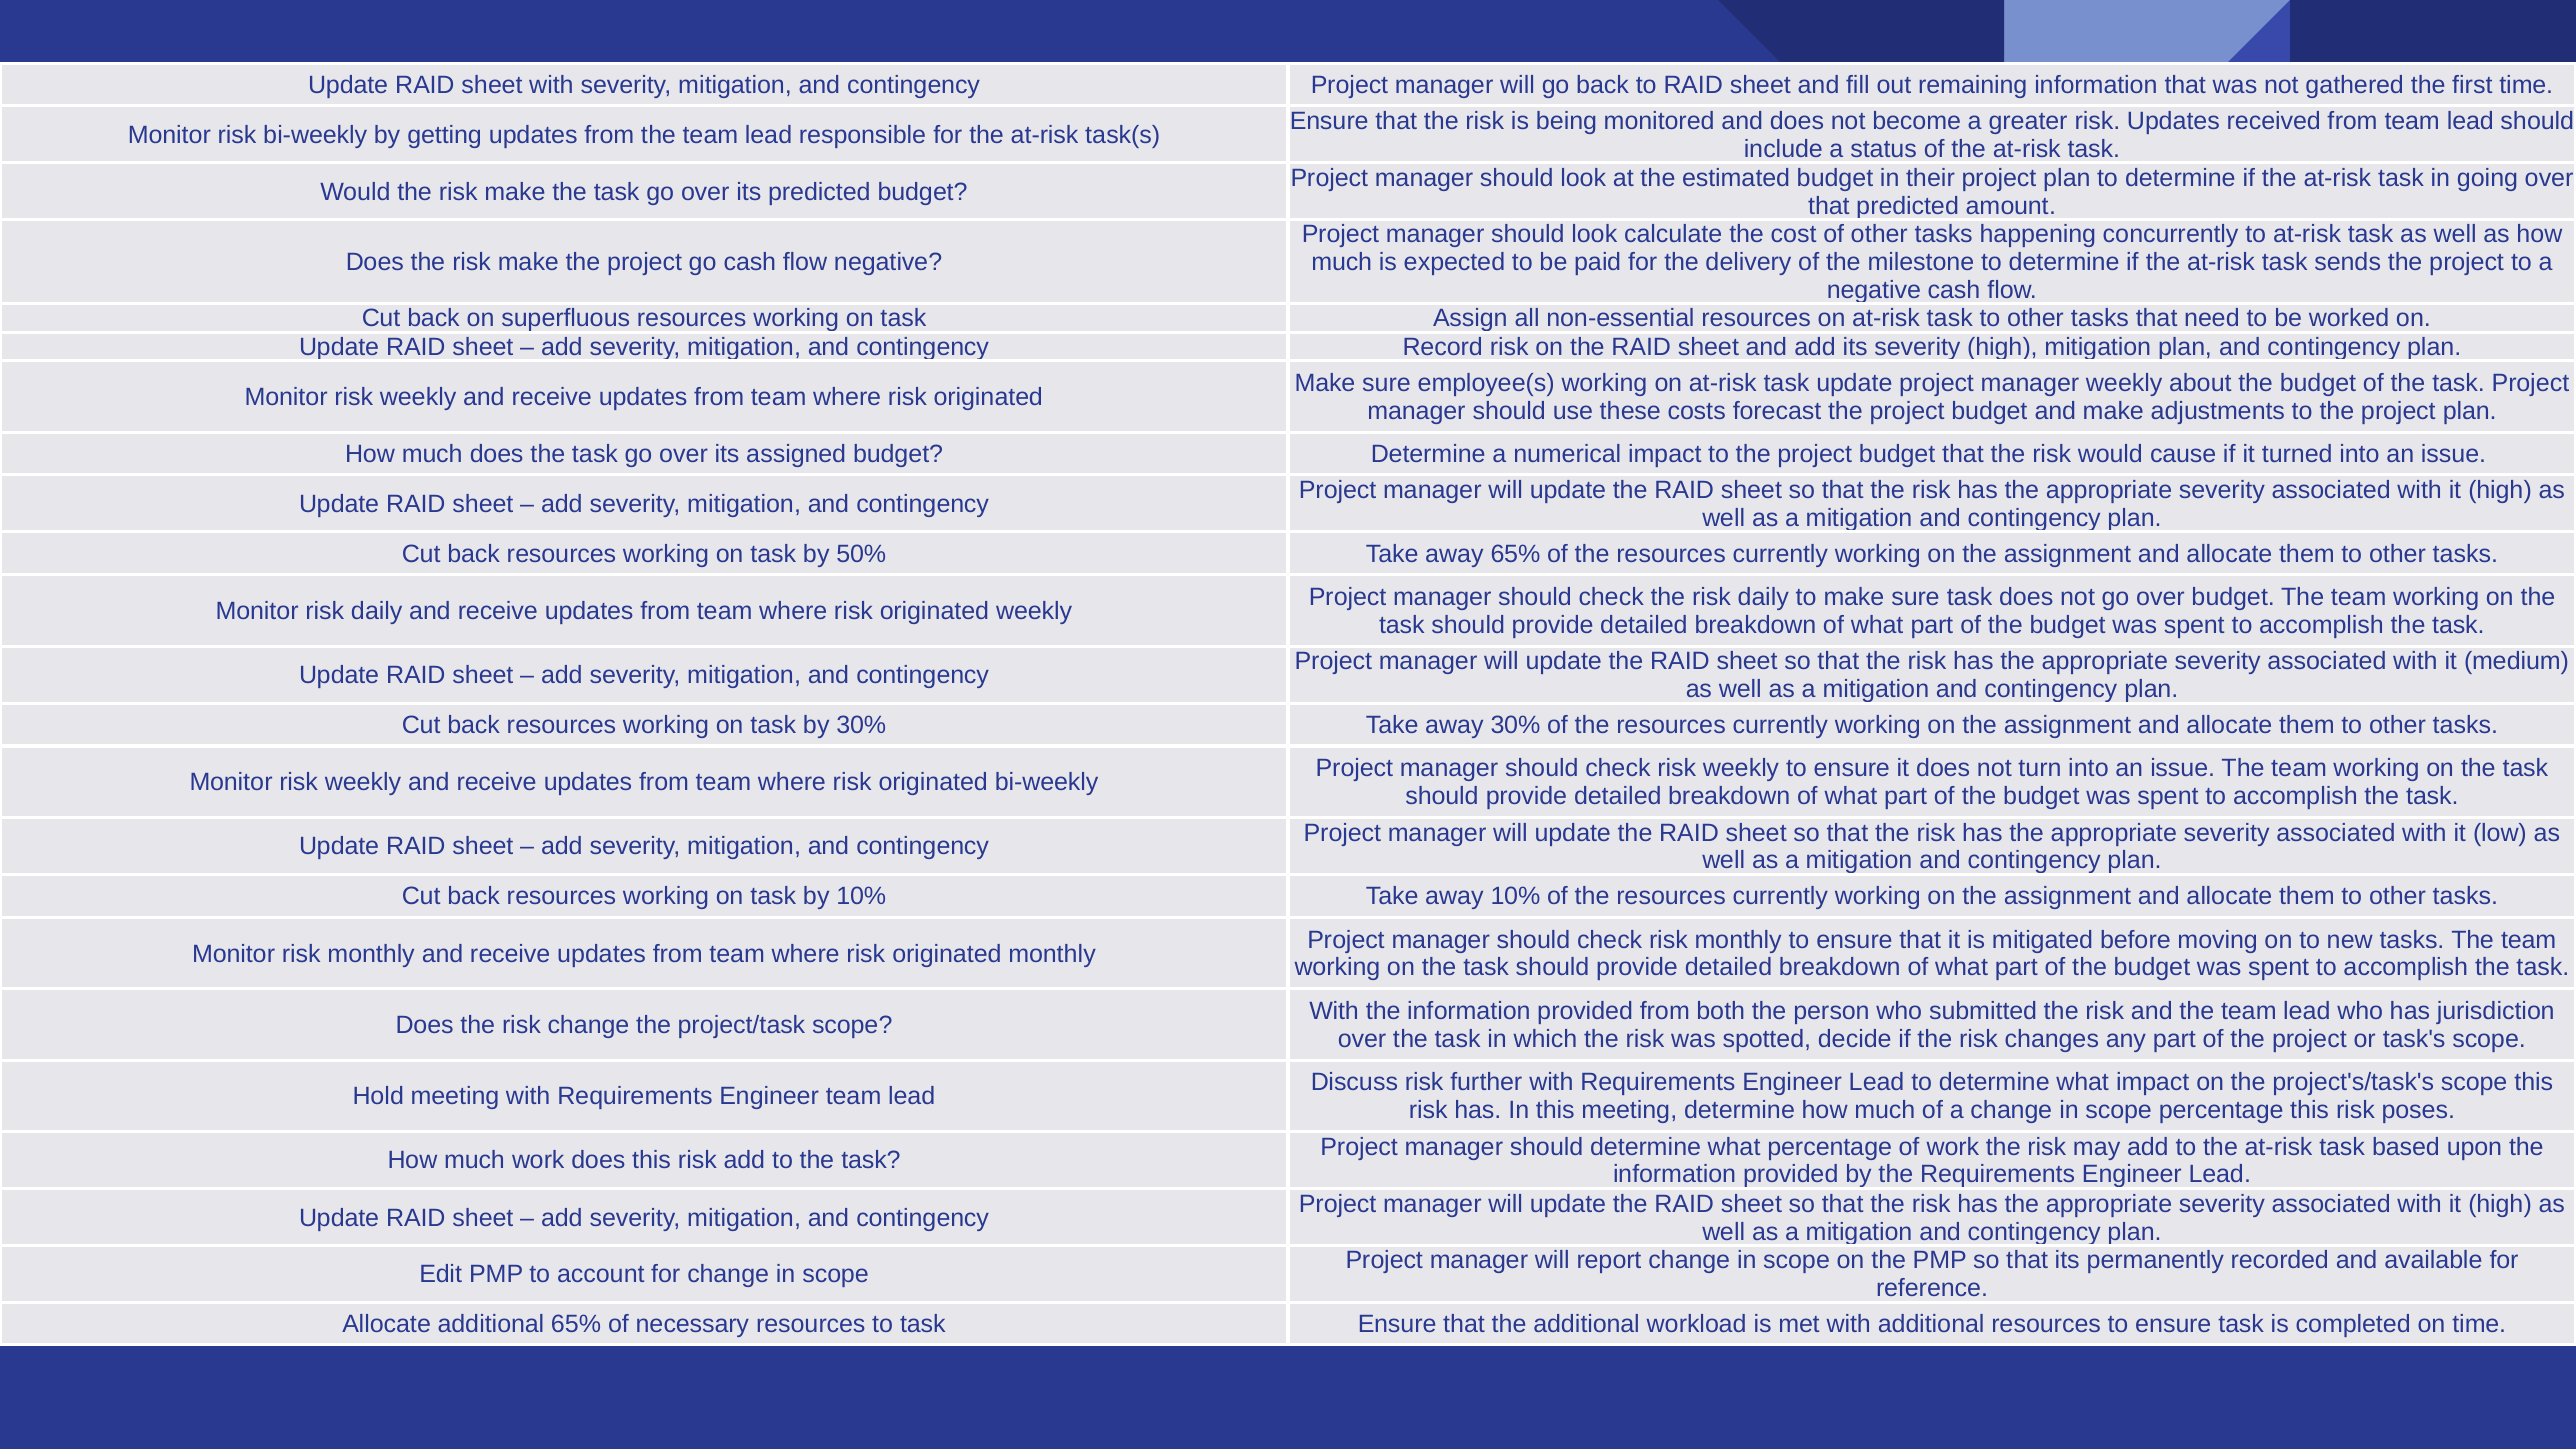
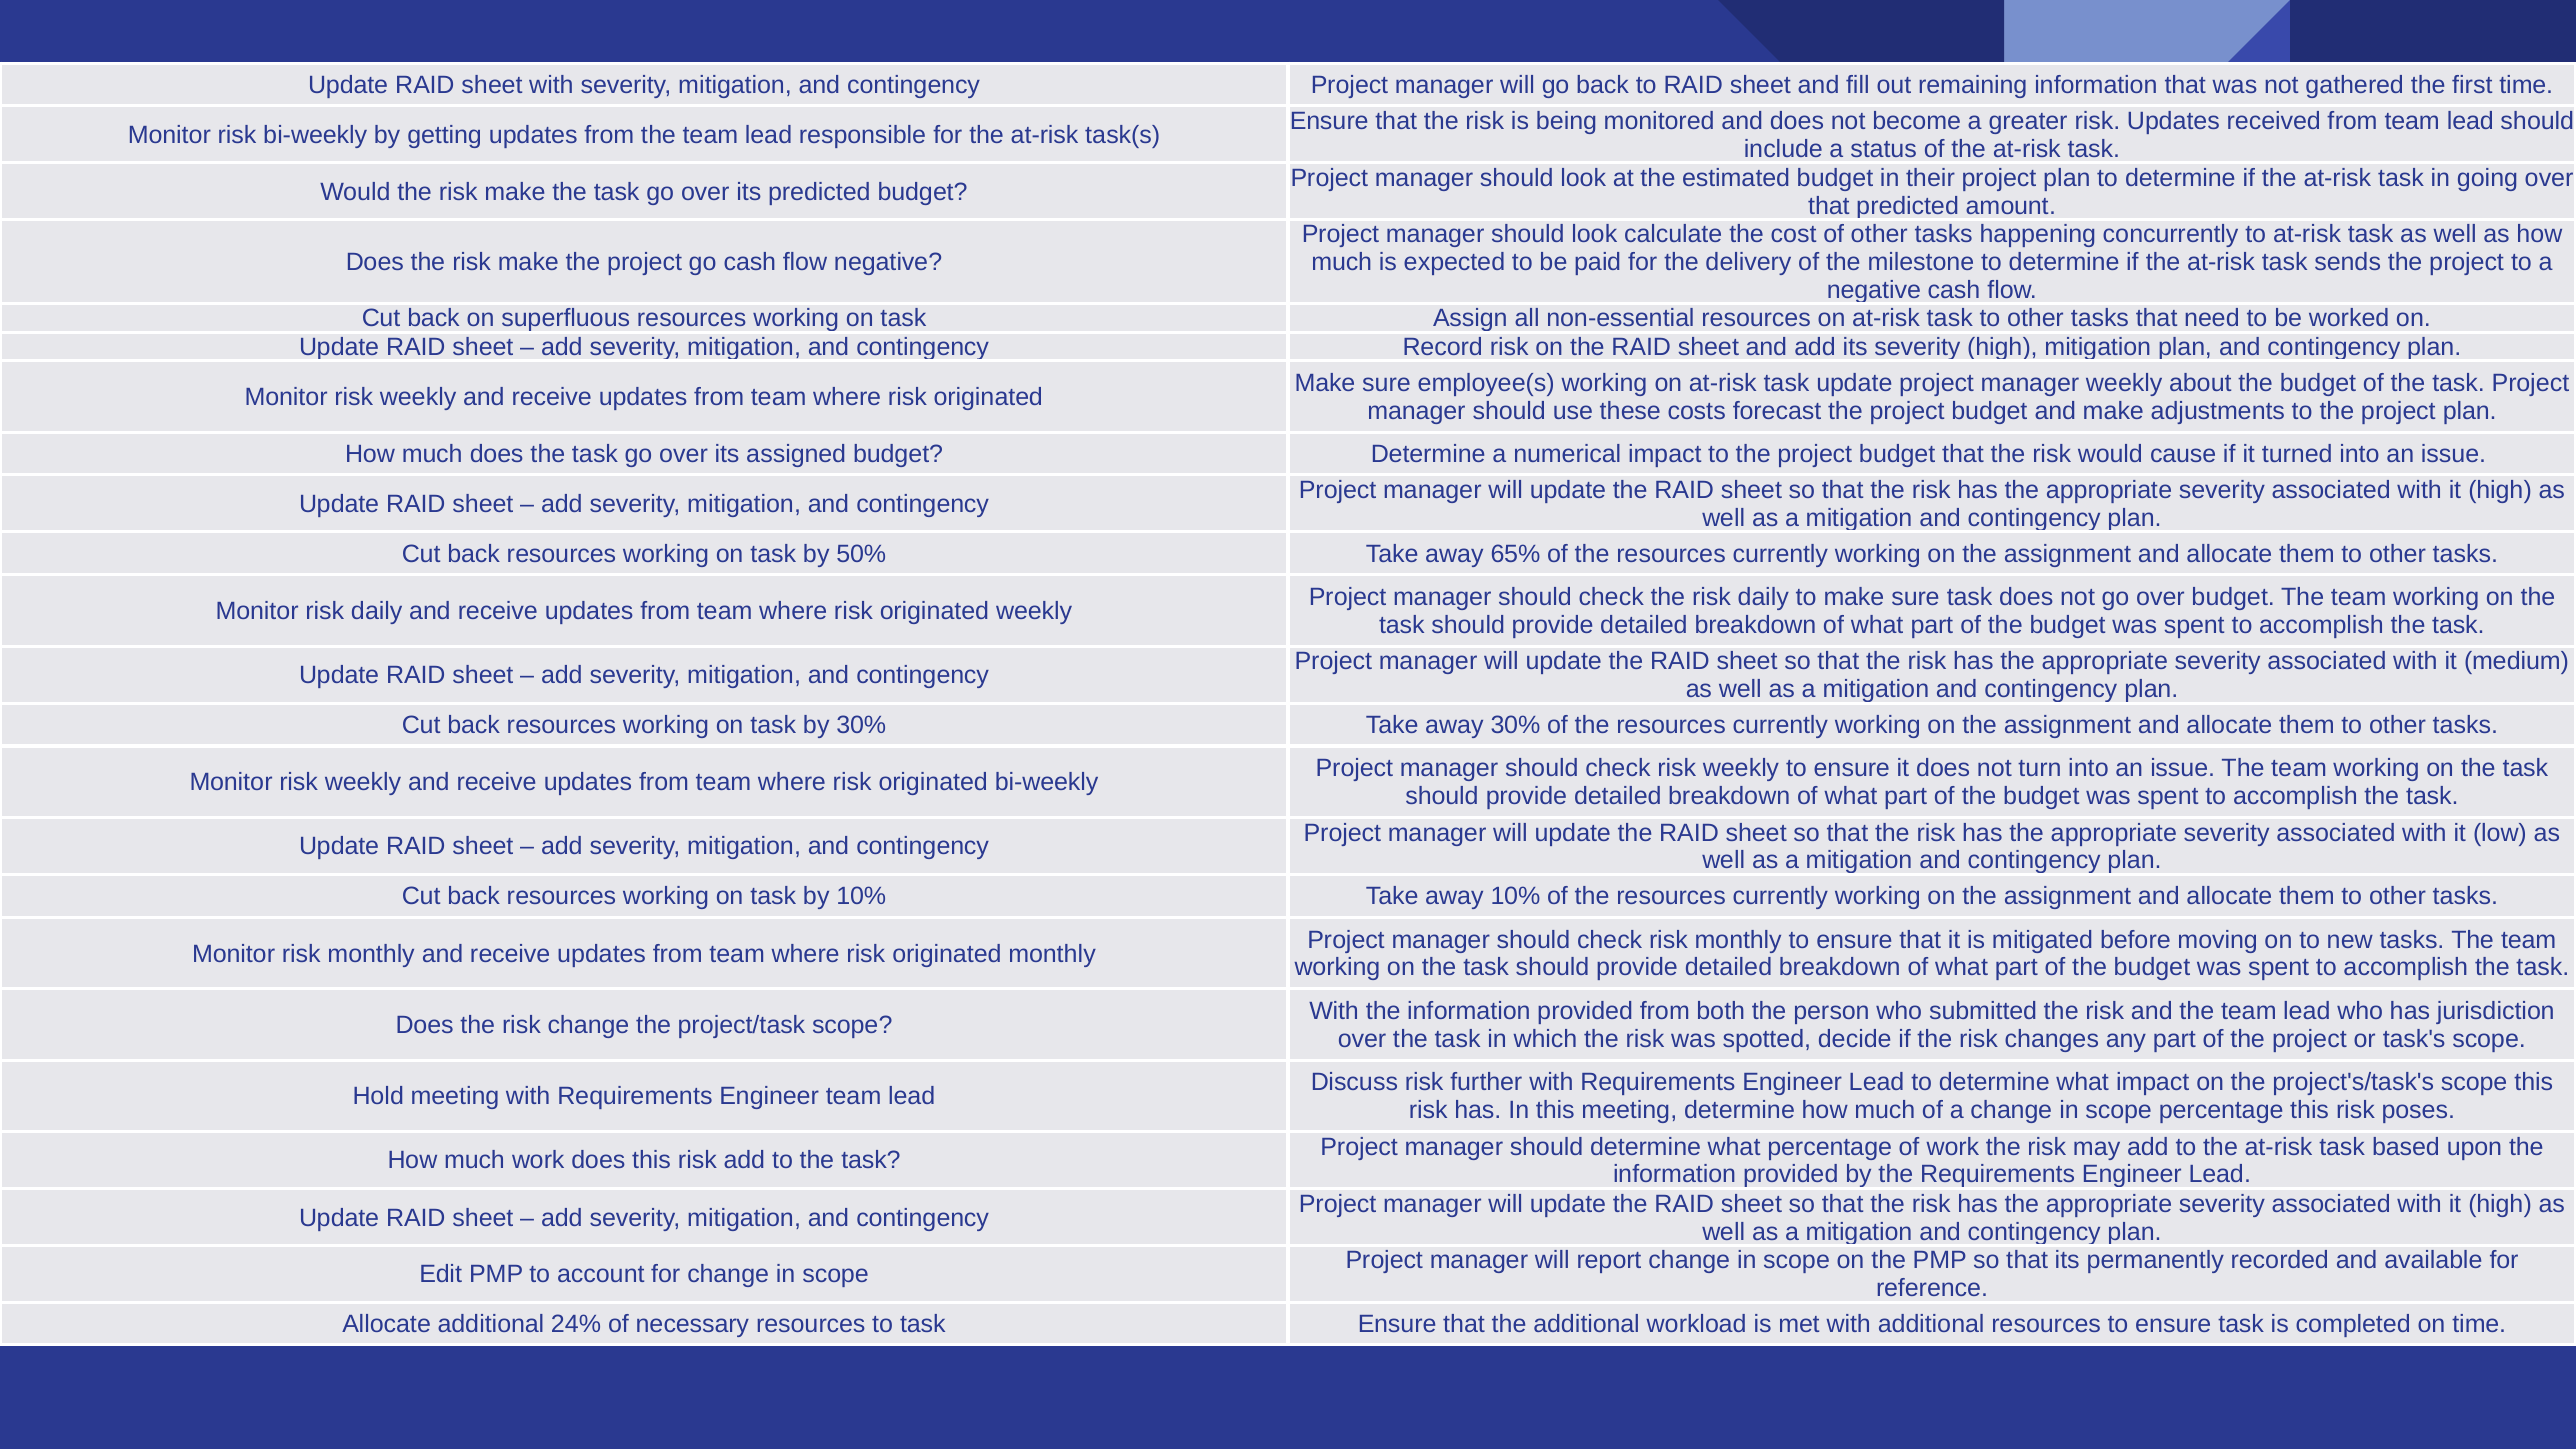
additional 65%: 65% -> 24%
